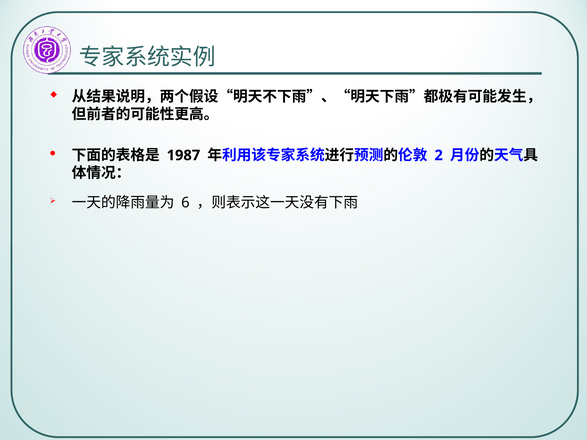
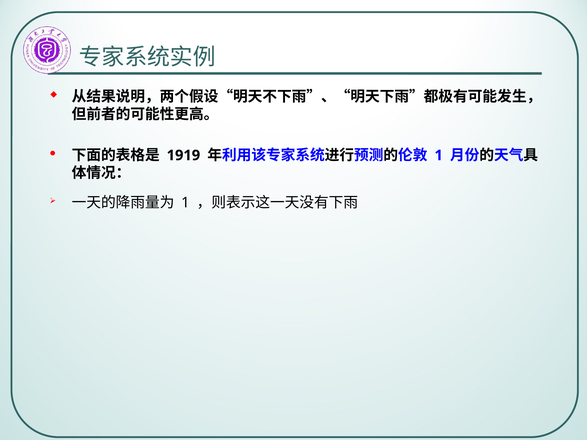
1987: 1987 -> 1919
2 at (439, 155): 2 -> 1
6 at (185, 203): 6 -> 1
